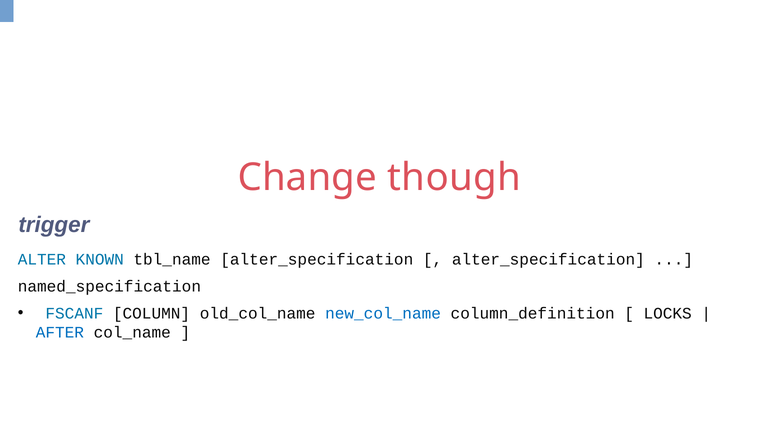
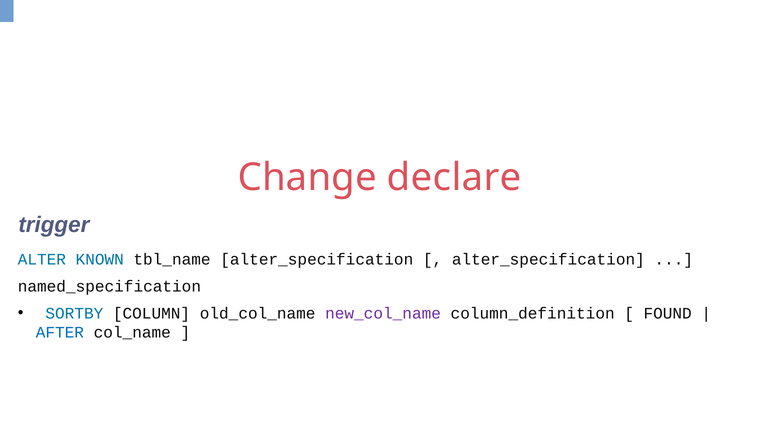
though: though -> declare
FSCANF: FSCANF -> SORTBY
new_col_name colour: blue -> purple
LOCKS: LOCKS -> FOUND
